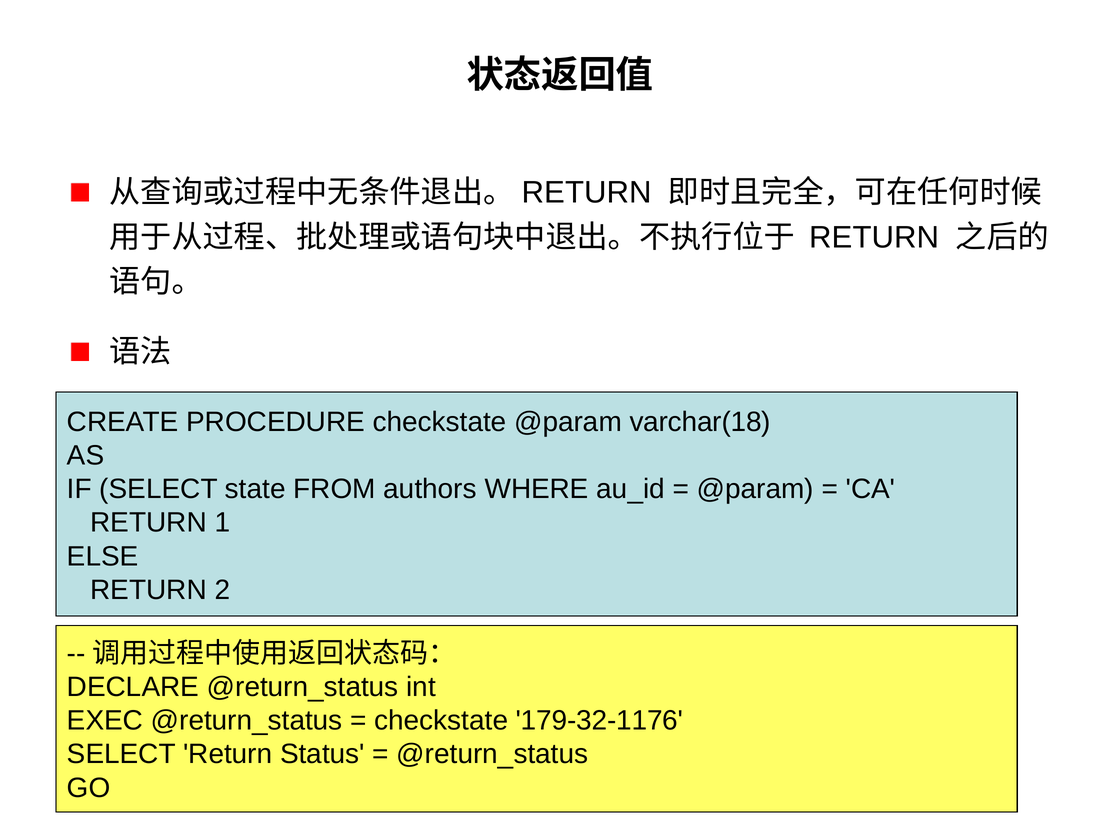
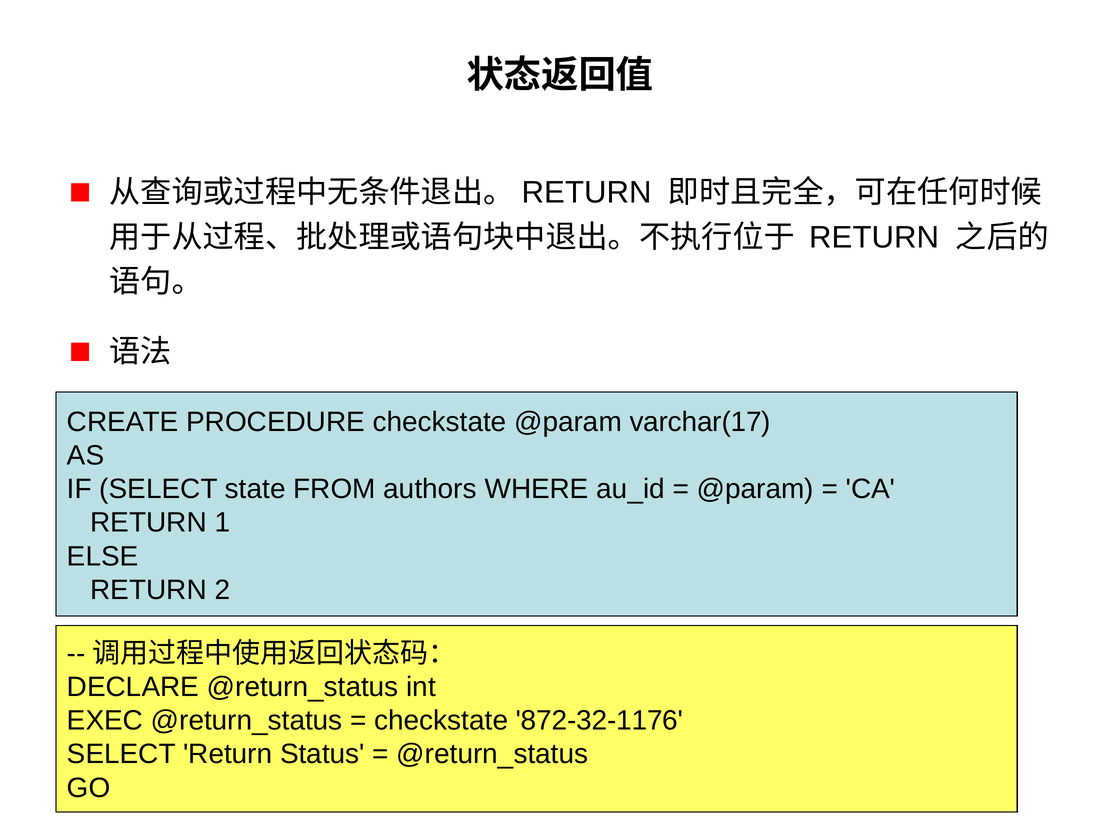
varchar(18: varchar(18 -> varchar(17
179-32-1176: 179-32-1176 -> 872-32-1176
